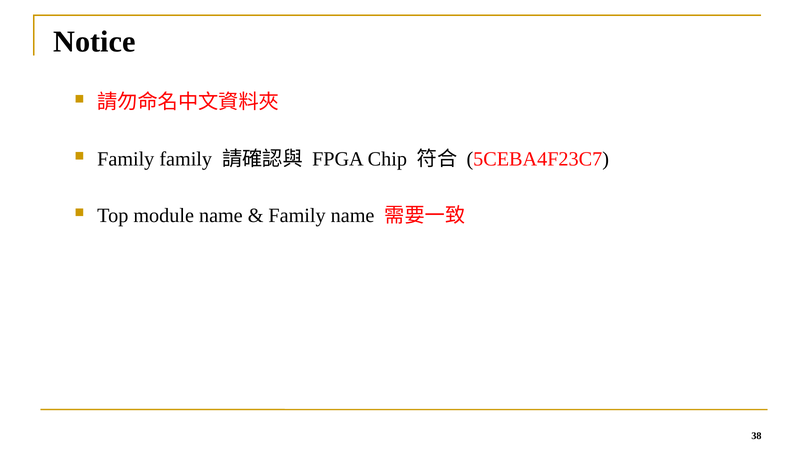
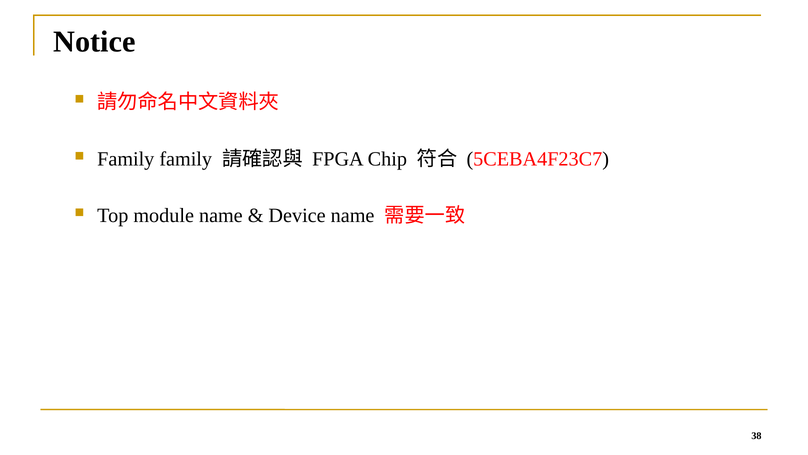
Family at (297, 215): Family -> Device
